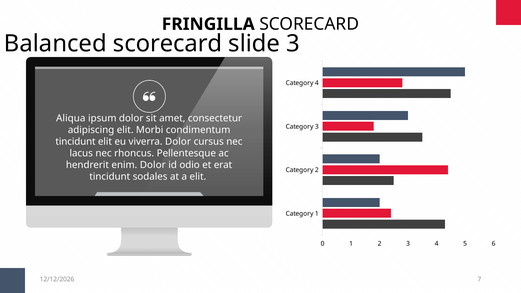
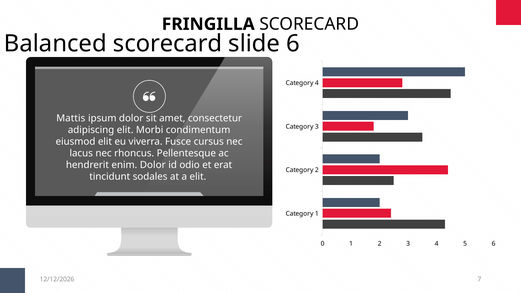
slide 3: 3 -> 6
Aliqua: Aliqua -> Mattis
tincidunt at (76, 142): tincidunt -> eiusmod
viverra Dolor: Dolor -> Fusce
